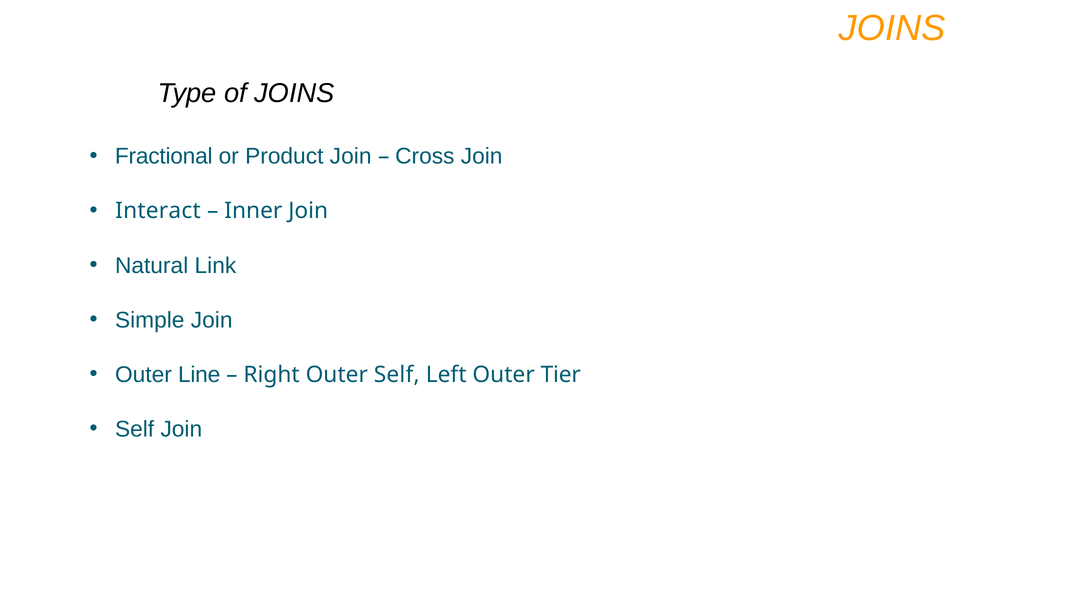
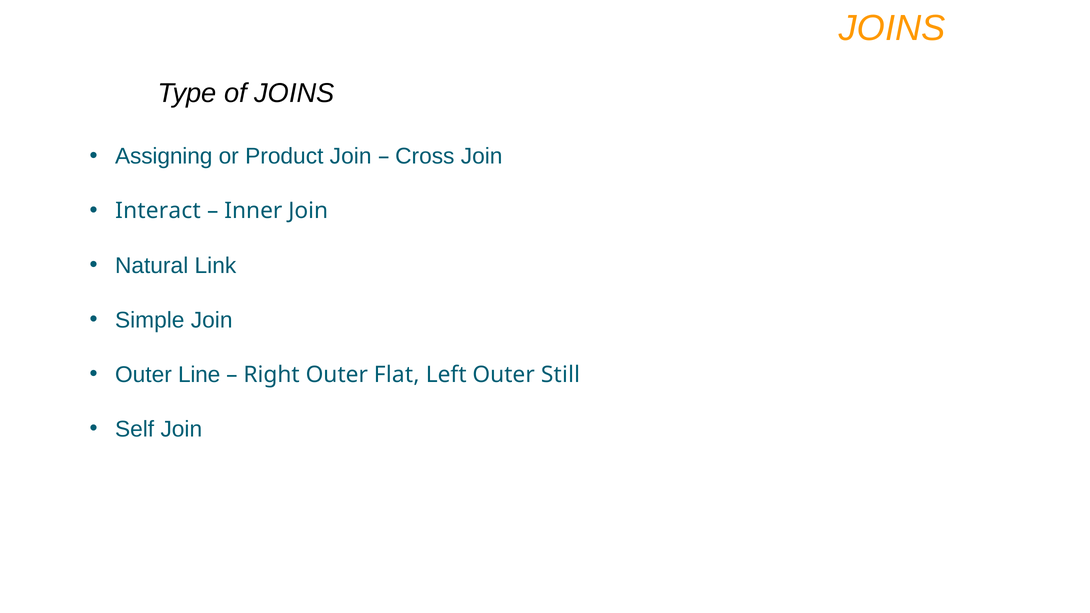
Fractional: Fractional -> Assigning
Outer Self: Self -> Flat
Tier: Tier -> Still
